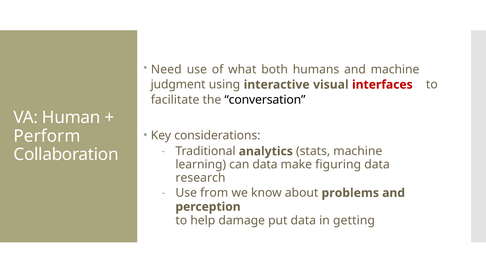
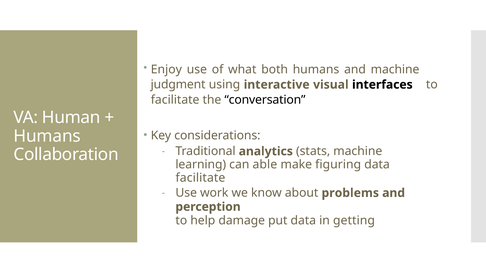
Need: Need -> Enjoy
interfaces colour: red -> black
Perform at (47, 136): Perform -> Humans
can data: data -> able
research at (200, 178): research -> facilitate
from: from -> work
